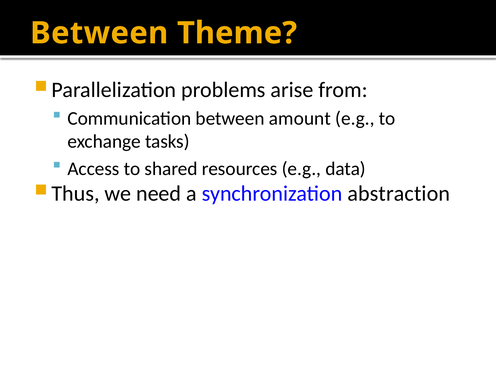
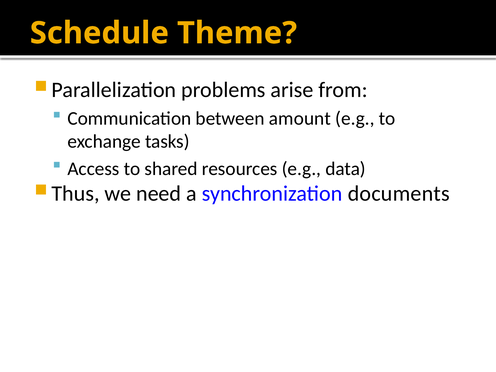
Between at (99, 33): Between -> Schedule
abstraction: abstraction -> documents
